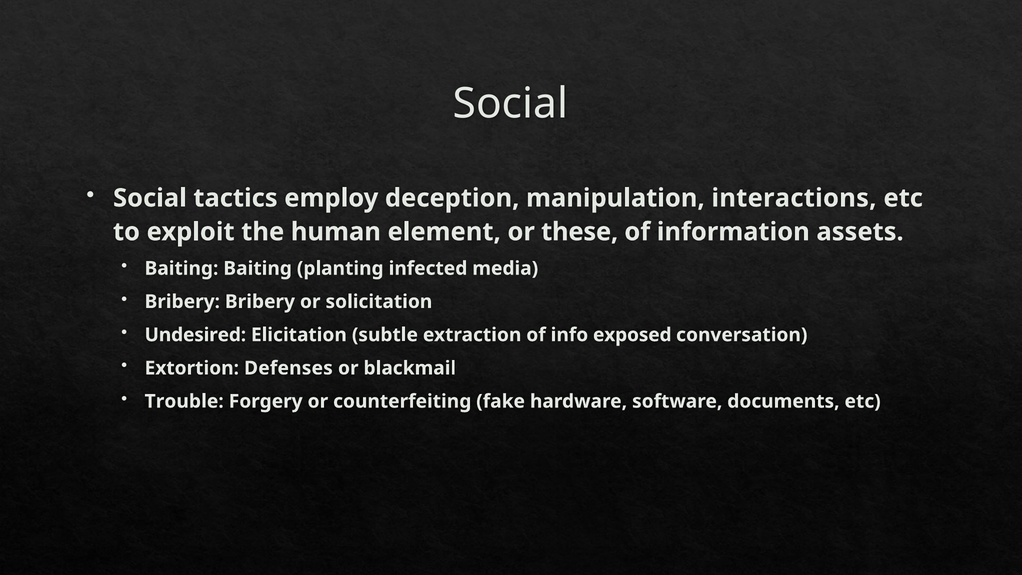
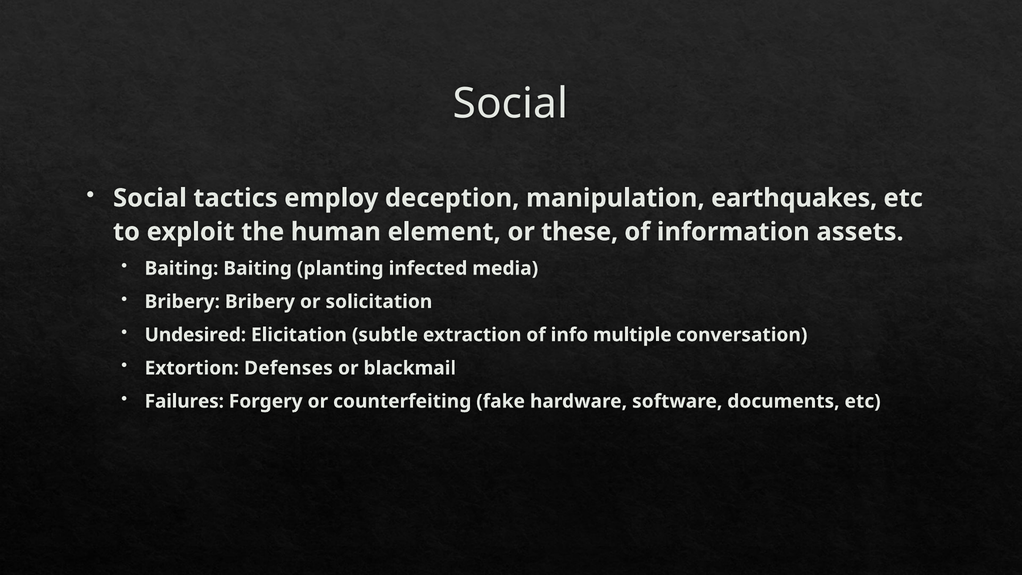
interactions: interactions -> earthquakes
exposed: exposed -> multiple
Trouble: Trouble -> Failures
